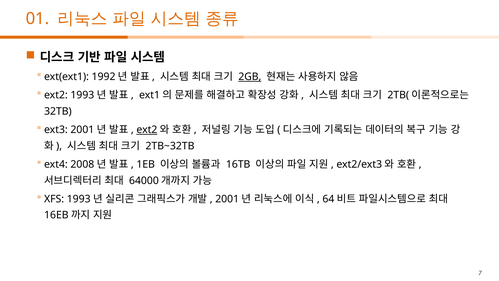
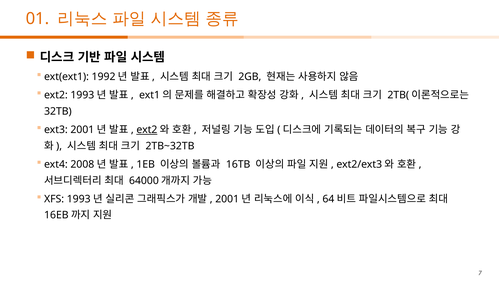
2GB underline: present -> none
